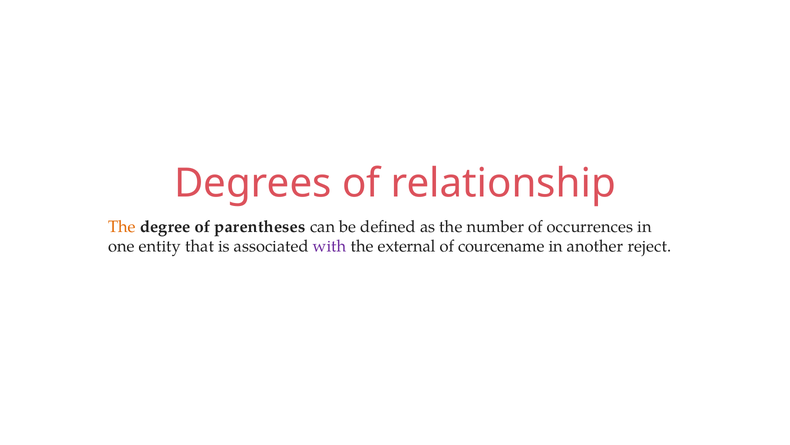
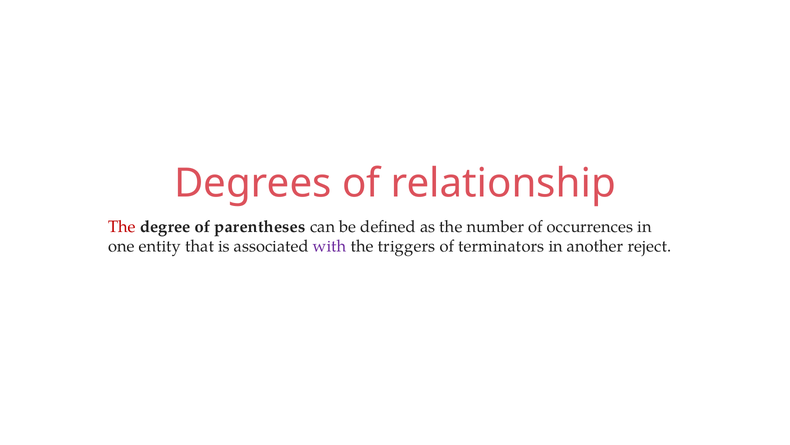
The at (122, 226) colour: orange -> red
external: external -> triggers
courcename: courcename -> terminators
